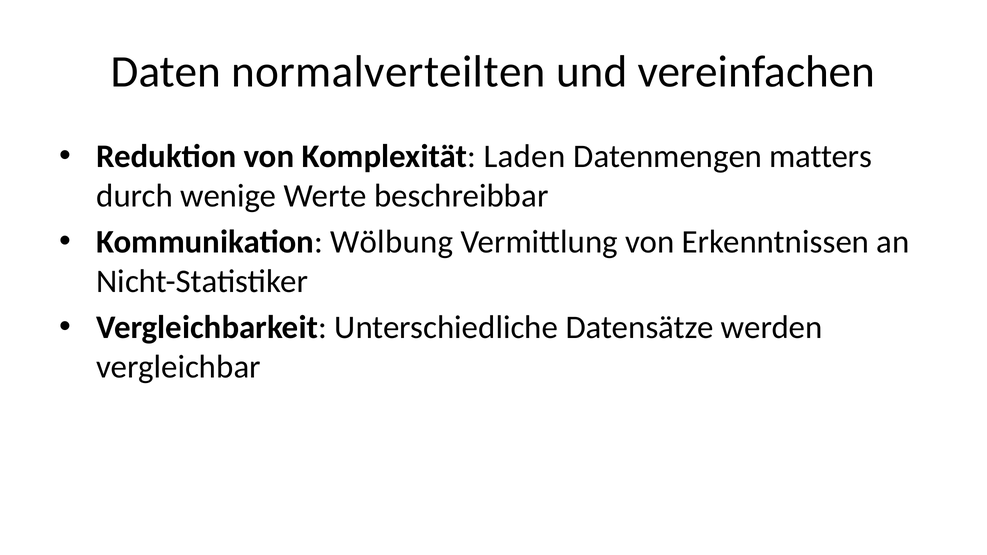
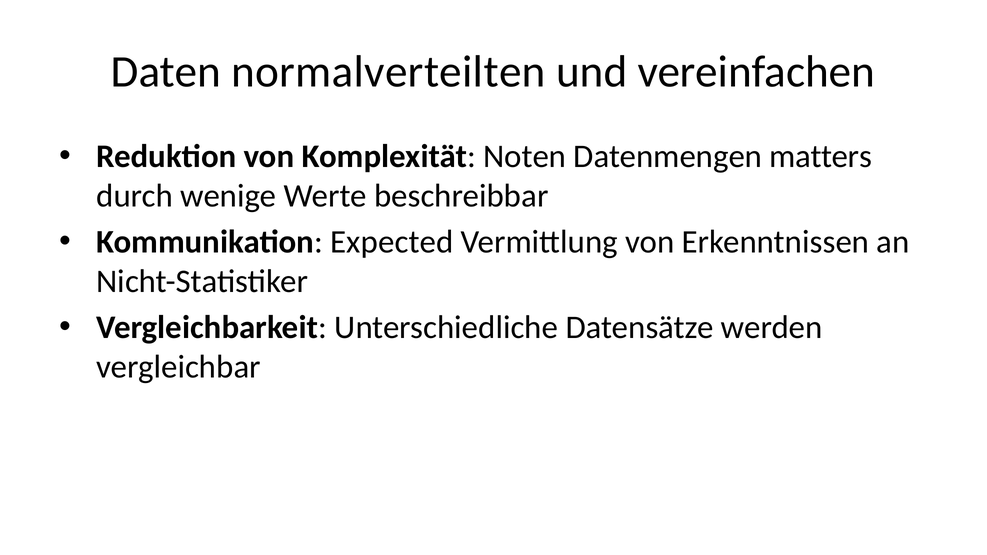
Laden: Laden -> Noten
Wölbung: Wölbung -> Expected
